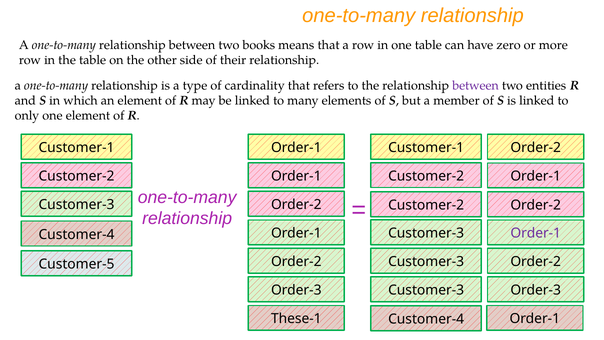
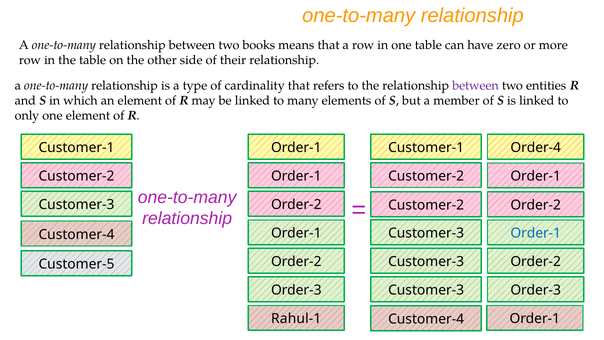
Customer-1 Order-2: Order-2 -> Order-4
Order-1 at (536, 233) colour: purple -> blue
These-1: These-1 -> Rahul-1
